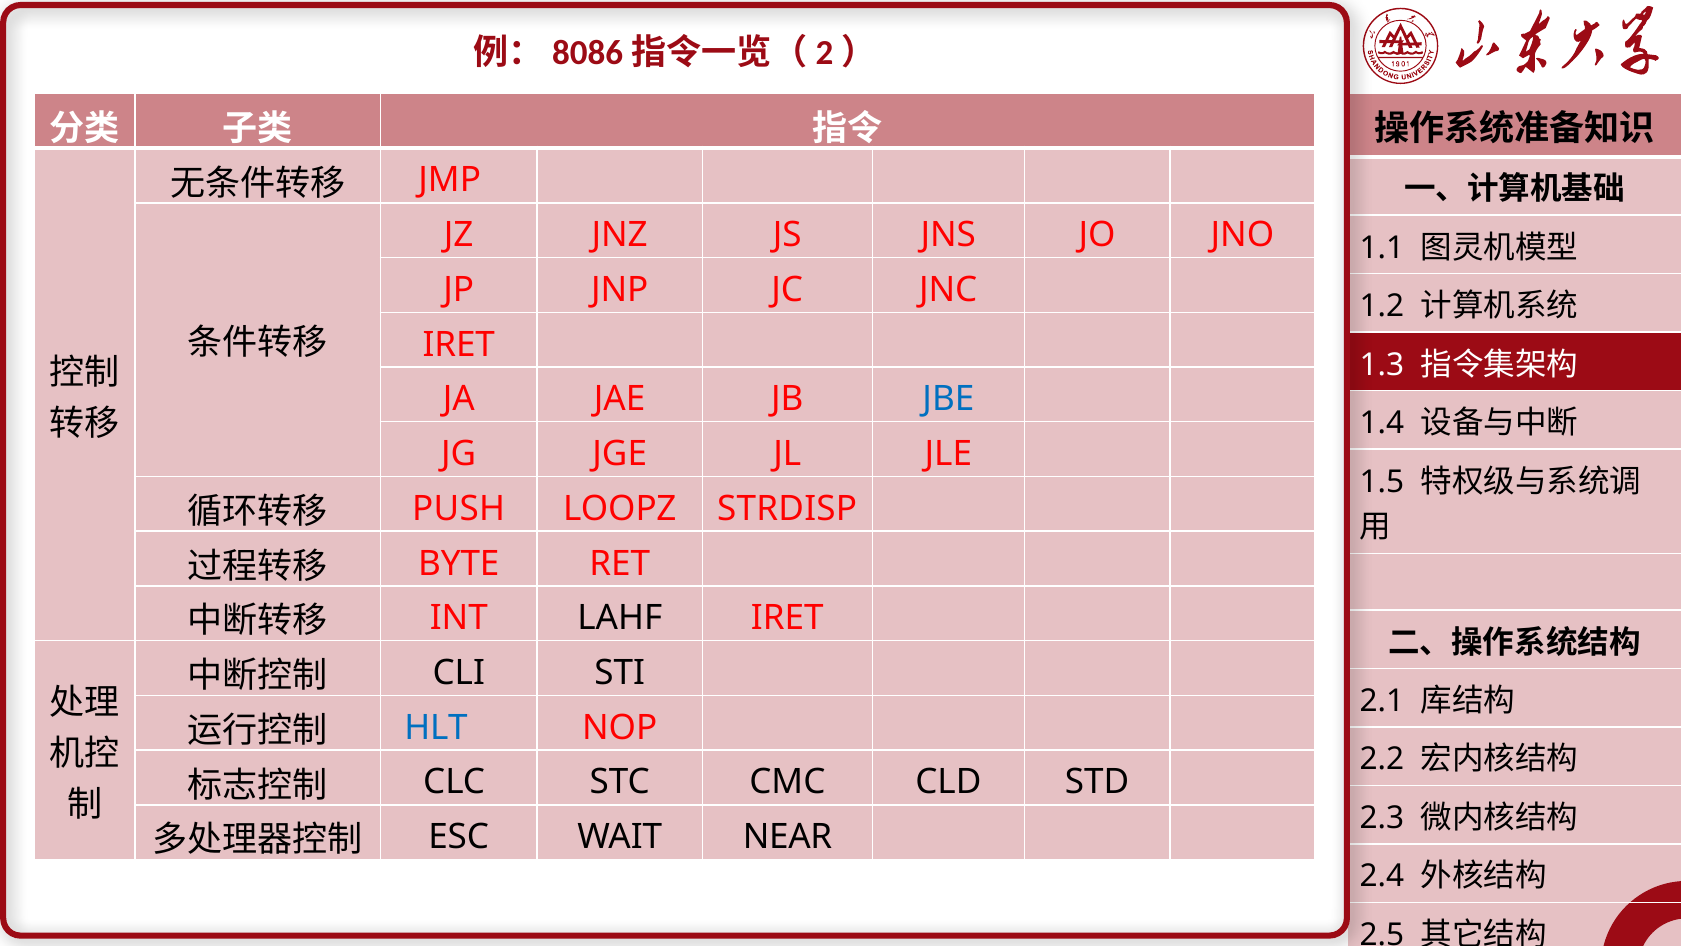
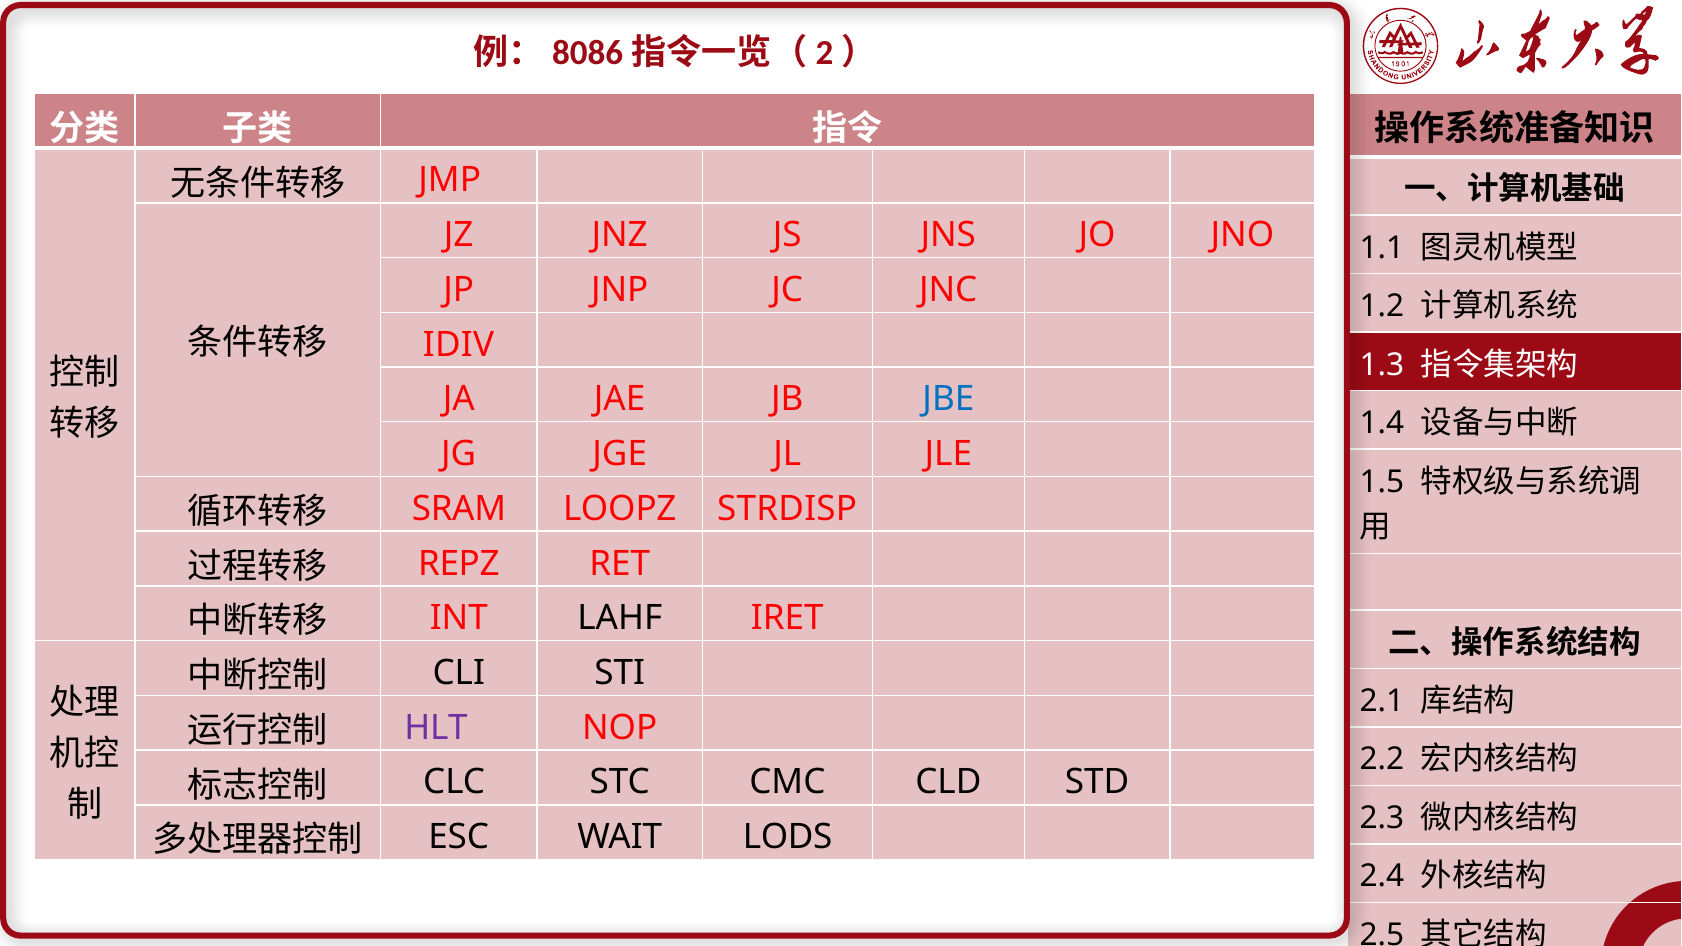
IRET at (459, 345): IRET -> IDIV
PUSH: PUSH -> SRAM
BYTE: BYTE -> REPZ
HLT colour: blue -> purple
NEAR: NEAR -> LODS
